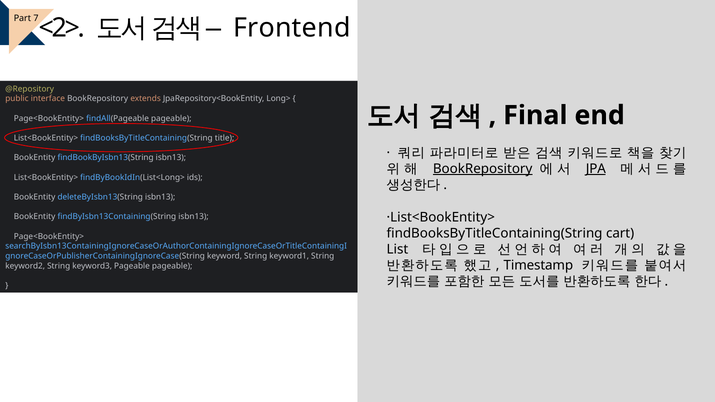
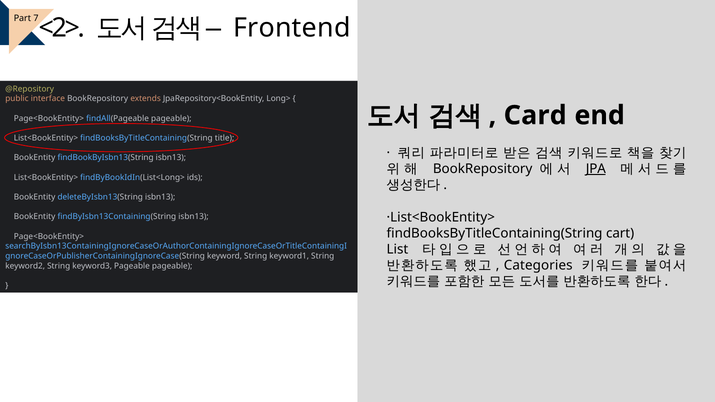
Final: Final -> Card
BookRepository at (483, 169) underline: present -> none
Timestamp: Timestamp -> Categories
